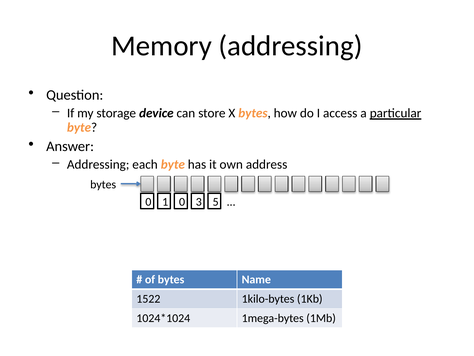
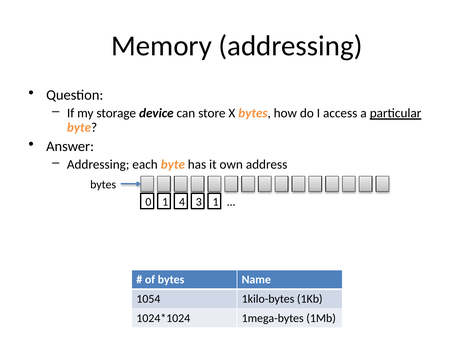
1 0: 0 -> 4
3 5: 5 -> 1
1522: 1522 -> 1054
